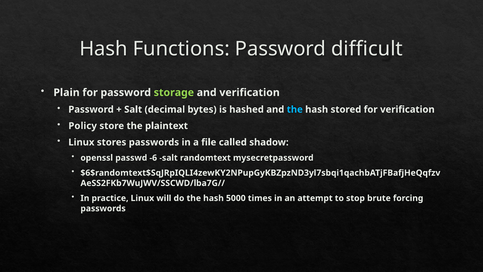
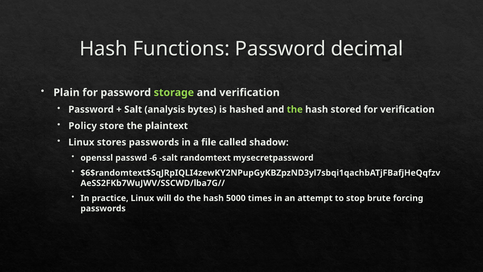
difficult: difficult -> decimal
decimal: decimal -> analysis
the at (295, 109) colour: light blue -> light green
